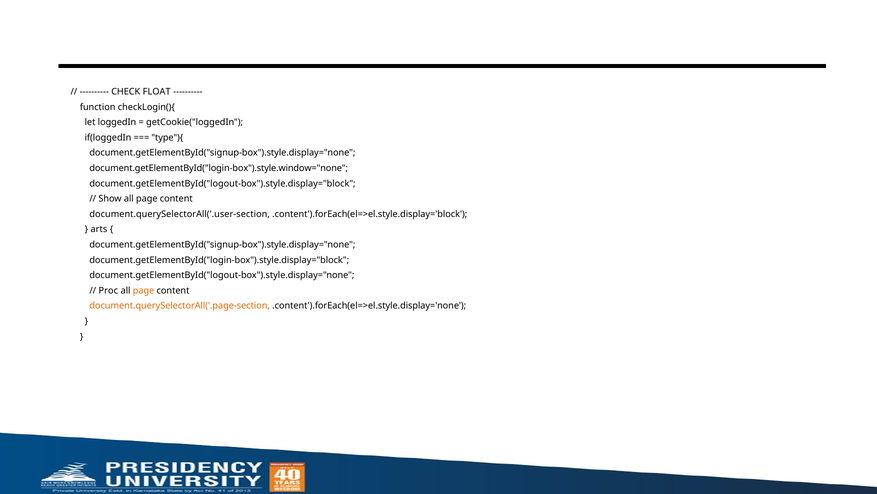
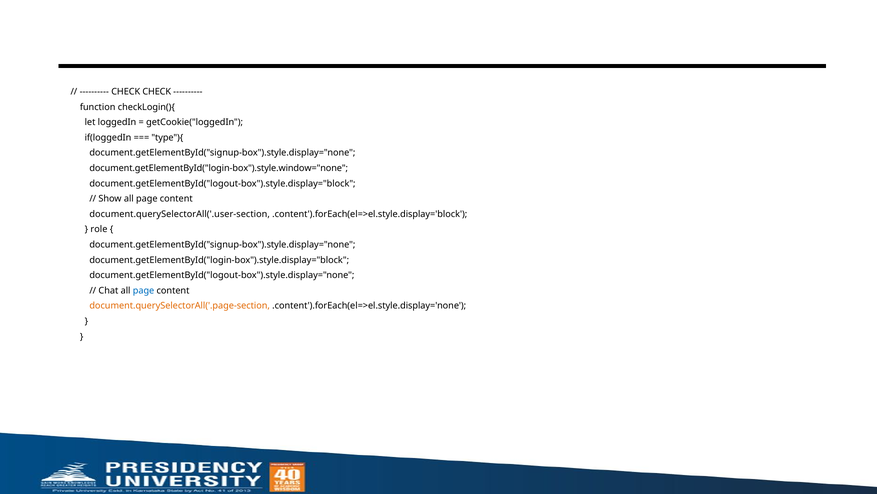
CHECK FLOAT: FLOAT -> CHECK
arts: arts -> role
Proc: Proc -> Chat
page at (144, 290) colour: orange -> blue
